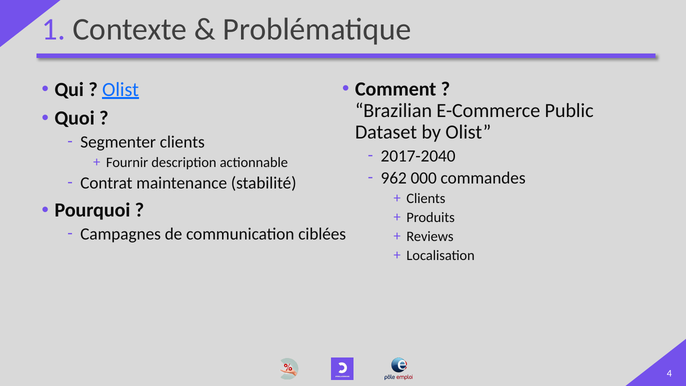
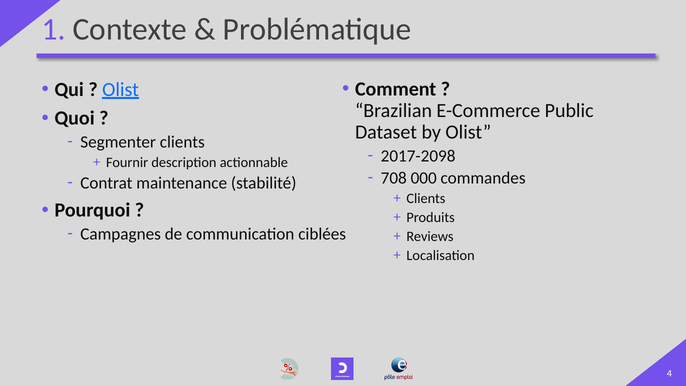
2017-2040: 2017-2040 -> 2017-2098
962: 962 -> 708
